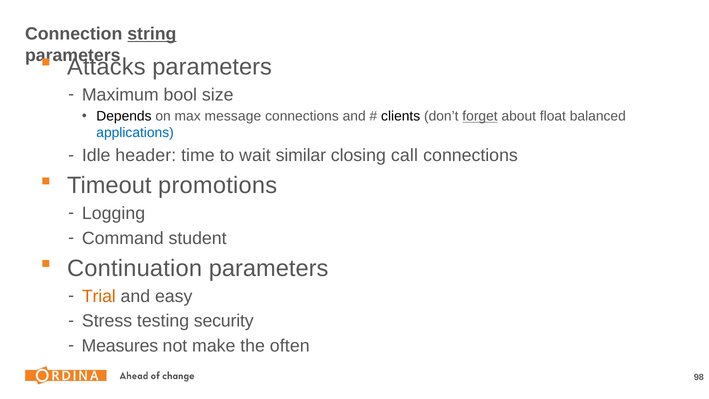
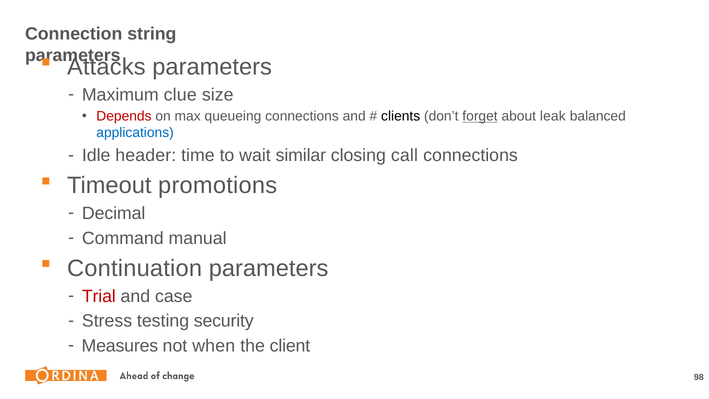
string underline: present -> none
bool: bool -> clue
Depends colour: black -> red
message: message -> queueing
float: float -> leak
Logging: Logging -> Decimal
student: student -> manual
Trial colour: orange -> red
easy: easy -> case
make: make -> when
often: often -> client
